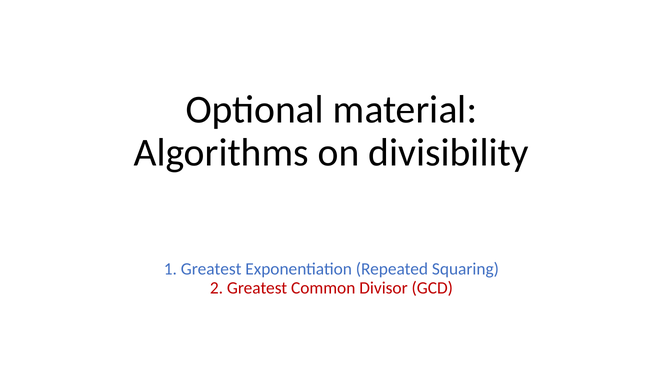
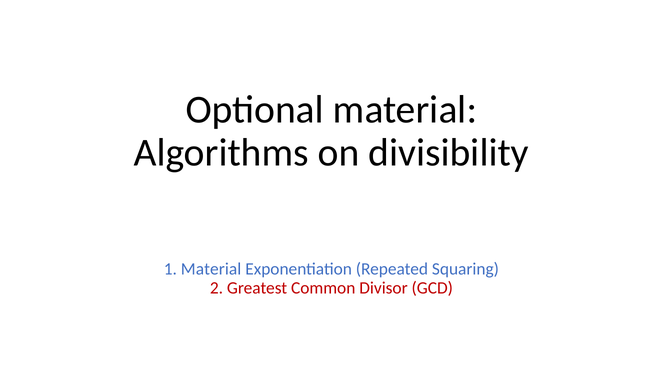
1 Greatest: Greatest -> Material
